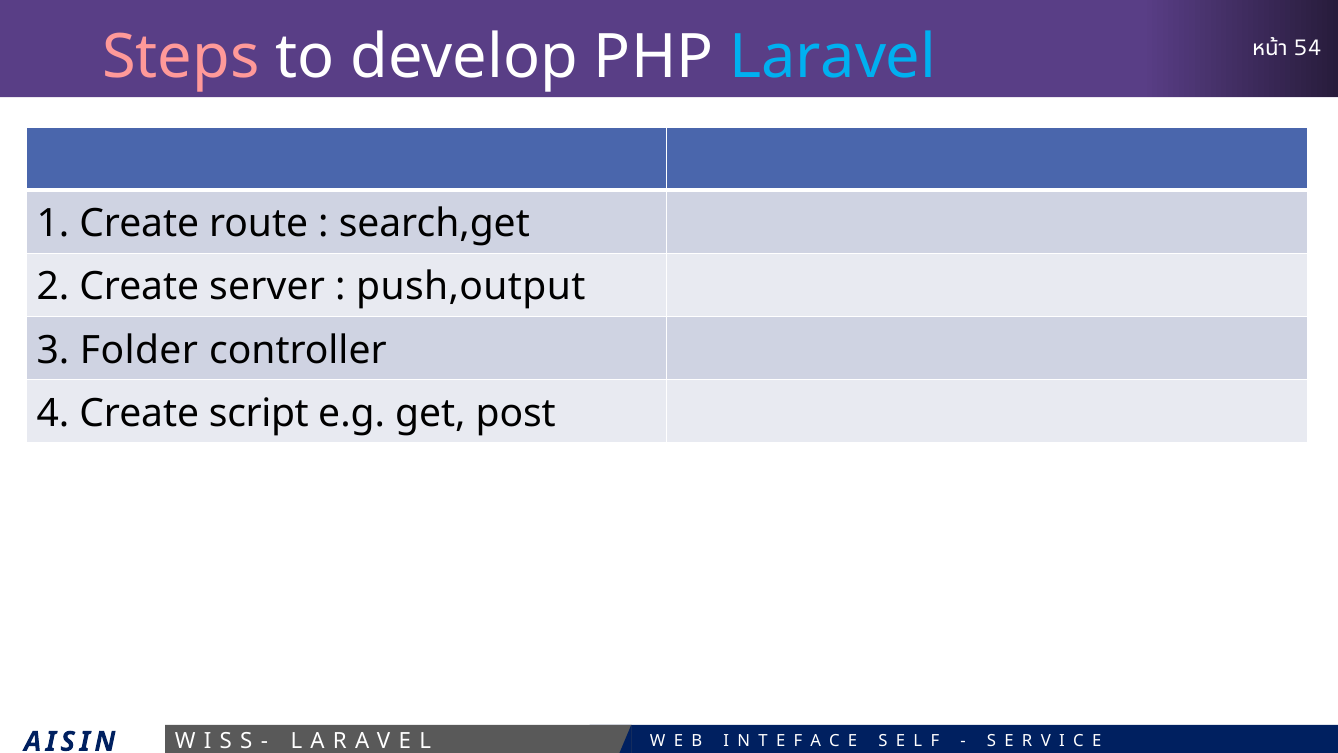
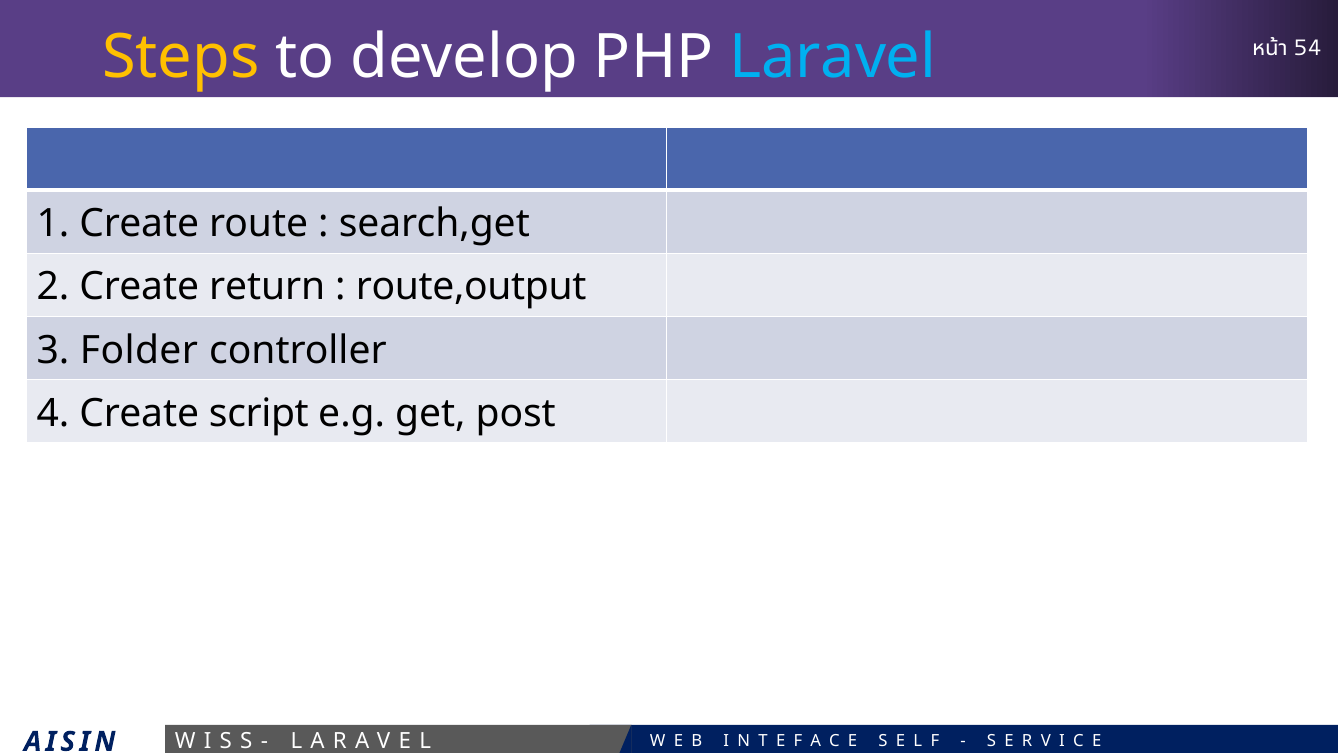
Steps colour: pink -> yellow
server: server -> return
push,output: push,output -> route,output
